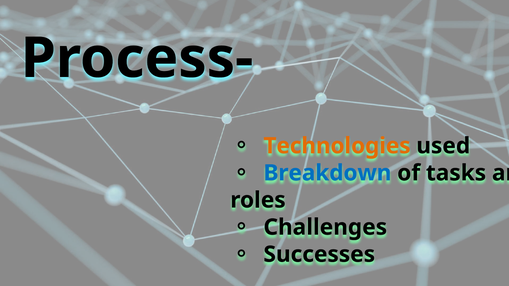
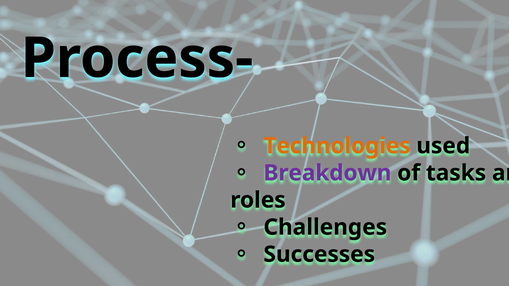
Breakdown colour: blue -> purple
